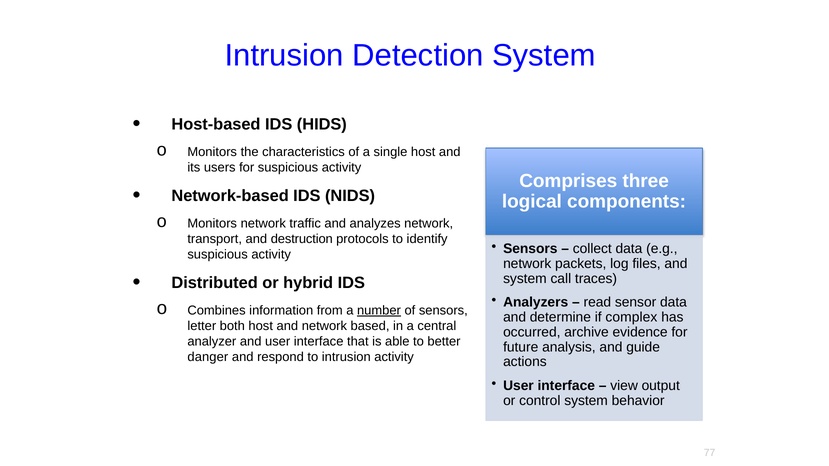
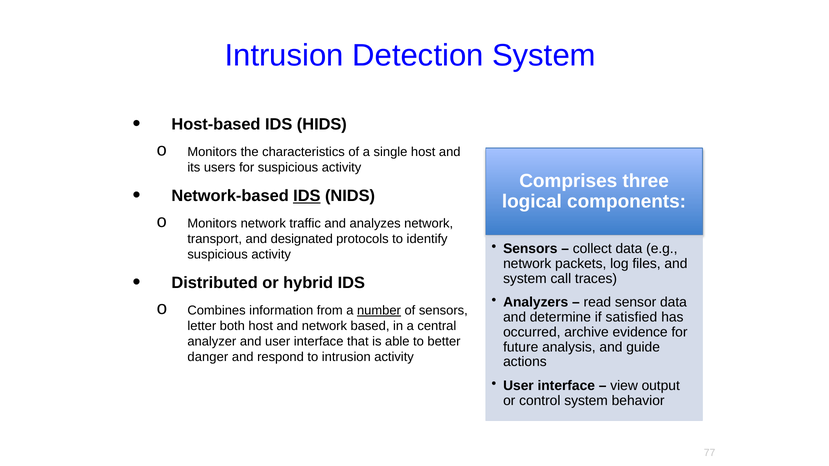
IDS at (307, 196) underline: none -> present
destruction: destruction -> designated
complex: complex -> satisfied
